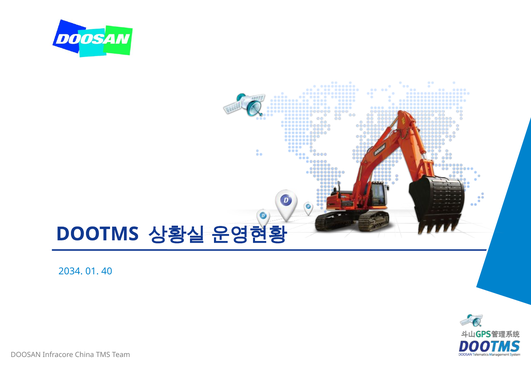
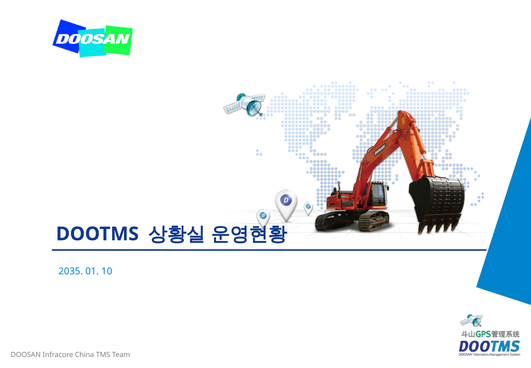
2034: 2034 -> 2035
40: 40 -> 10
